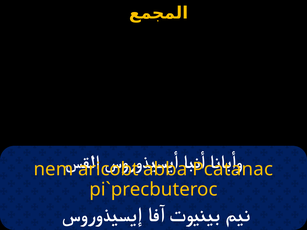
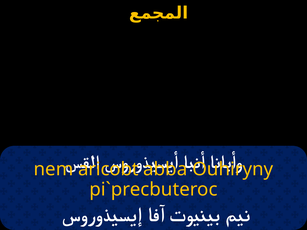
Pcatanac: Pcatanac -> Ouhiryny
